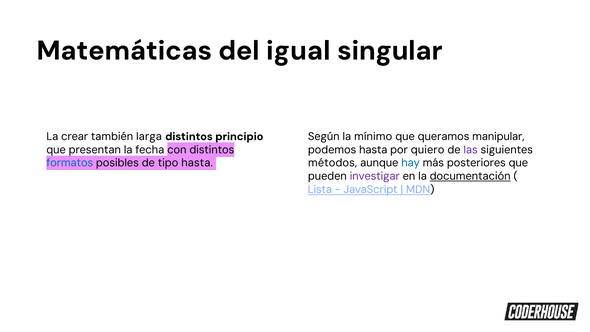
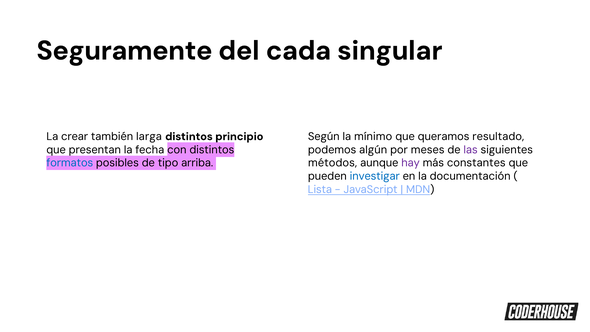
Matemáticas: Matemáticas -> Seguramente
igual: igual -> cada
manipular: manipular -> resultado
podemos hasta: hasta -> algún
quiero: quiero -> meses
tipo hasta: hasta -> arriba
hay colour: blue -> purple
posteriores: posteriores -> constantes
investigar colour: purple -> blue
documentación underline: present -> none
